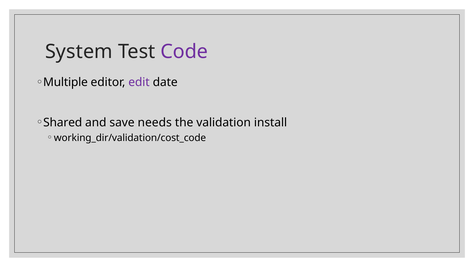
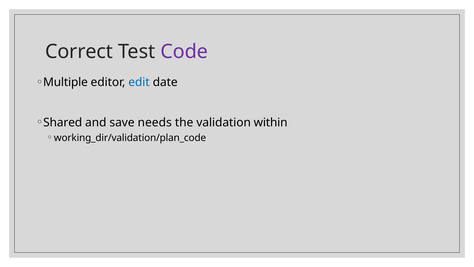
System: System -> Correct
edit colour: purple -> blue
install: install -> within
working_dir/validation/cost_code: working_dir/validation/cost_code -> working_dir/validation/plan_code
